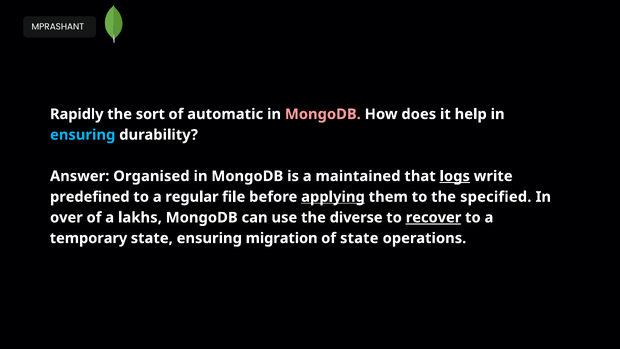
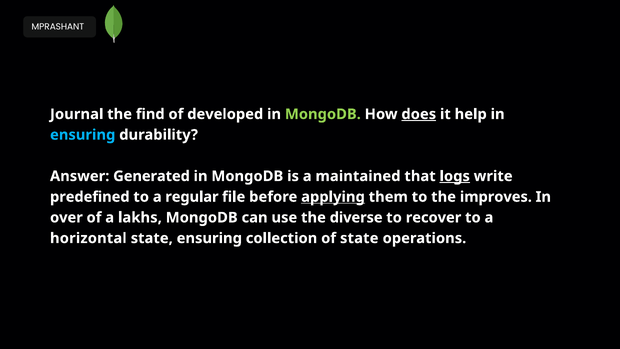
Rapidly: Rapidly -> Journal
sort: sort -> find
automatic: automatic -> developed
MongoDB at (323, 114) colour: pink -> light green
does underline: none -> present
Organised: Organised -> Generated
specified: specified -> improves
recover underline: present -> none
temporary: temporary -> horizontal
migration: migration -> collection
